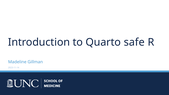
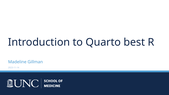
safe: safe -> best
